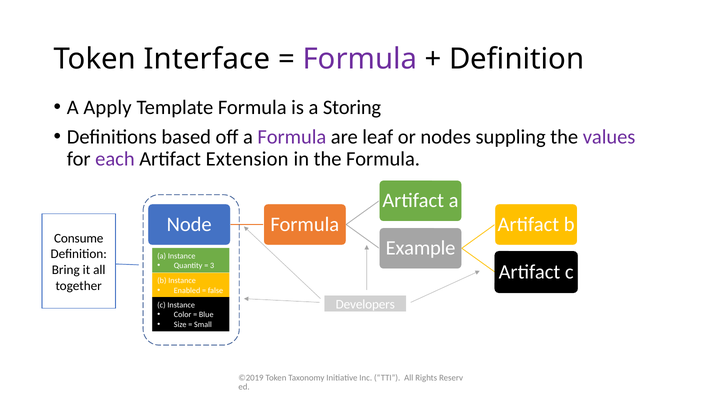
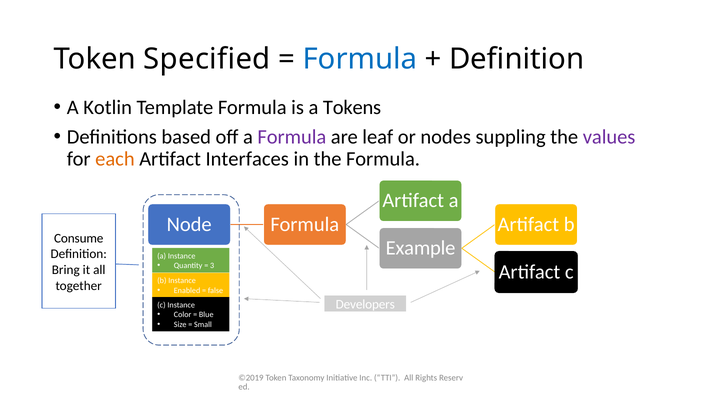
Interface: Interface -> Specified
Formula at (360, 59) colour: purple -> blue
Apply: Apply -> Kotlin
Storing: Storing -> Tokens
each colour: purple -> orange
Extension: Extension -> Interfaces
